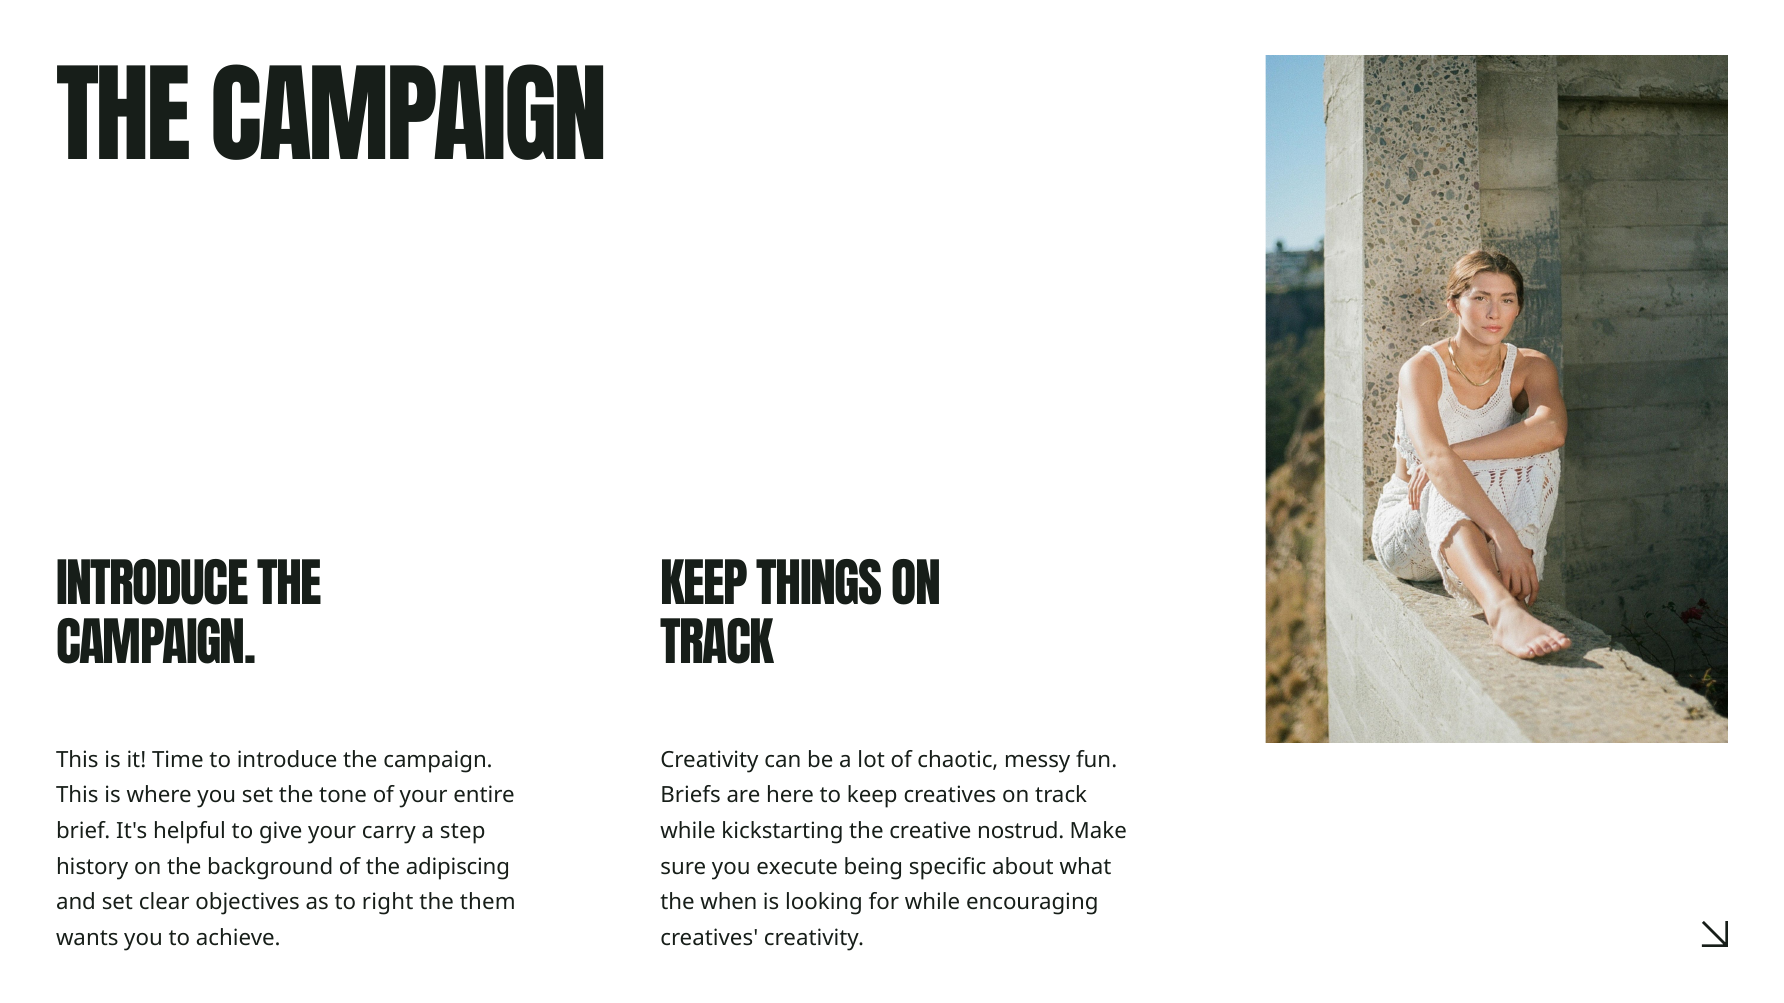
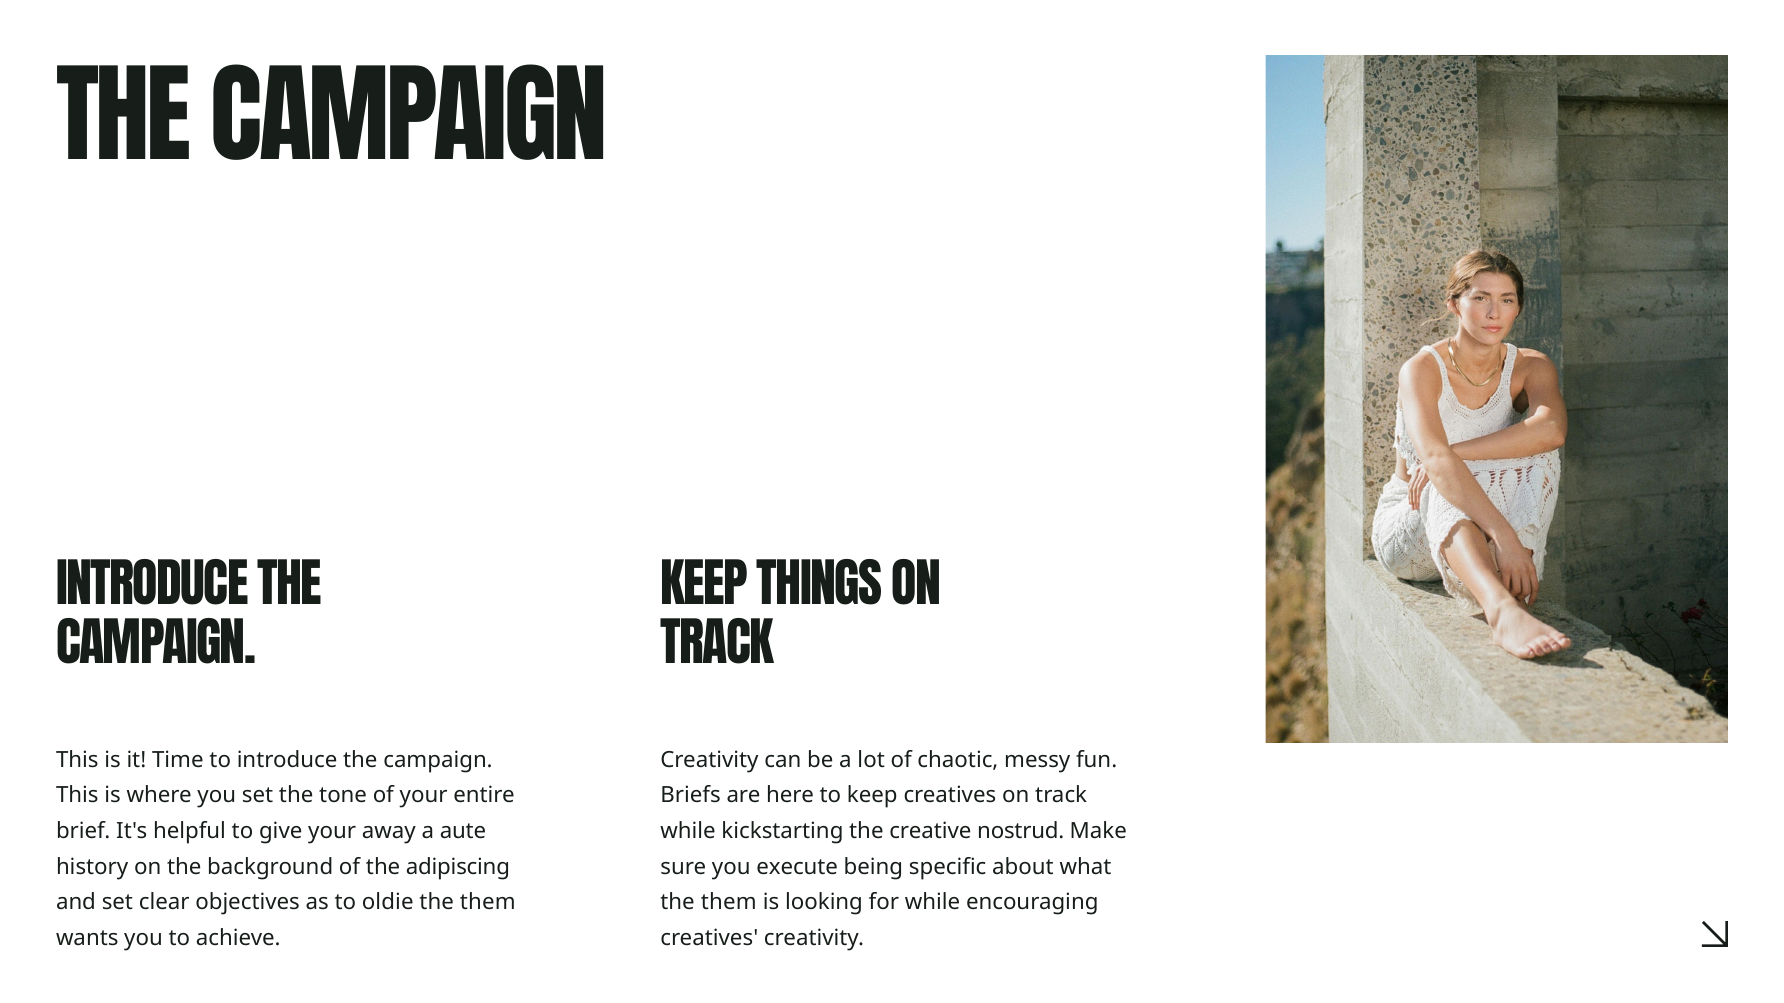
carry: carry -> away
step: step -> aute
right: right -> oldie
when at (729, 903): when -> them
